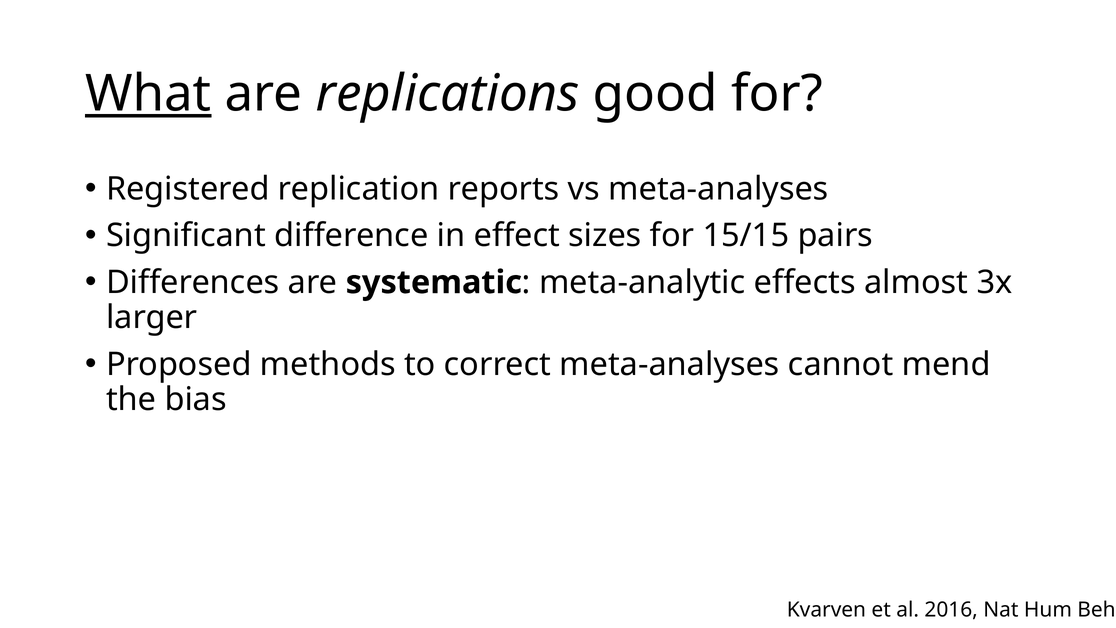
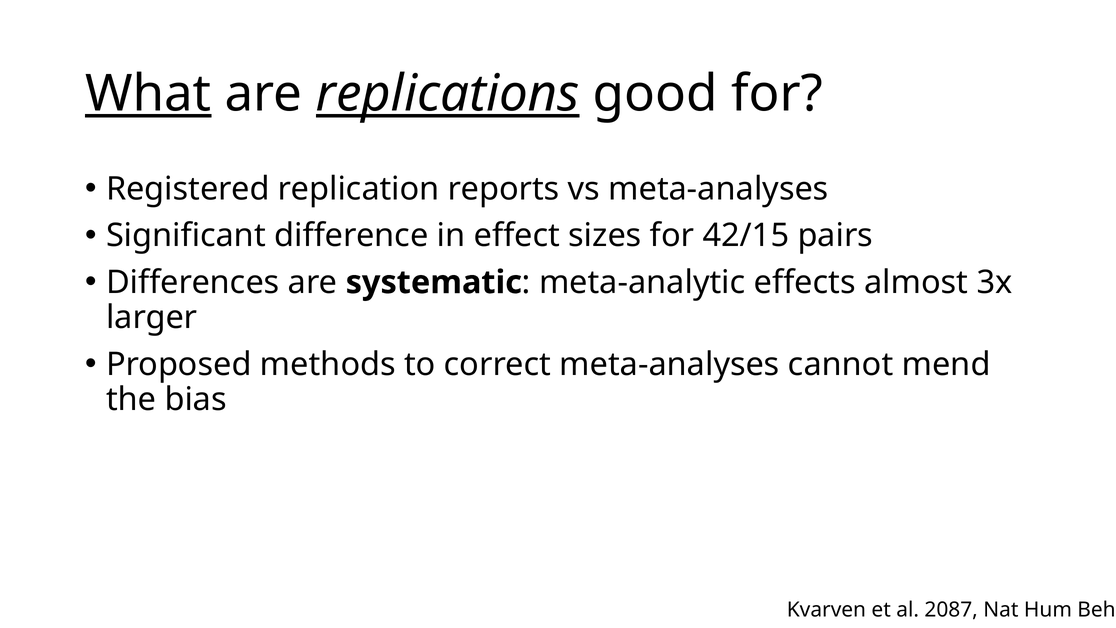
replications underline: none -> present
15/15: 15/15 -> 42/15
2016: 2016 -> 2087
